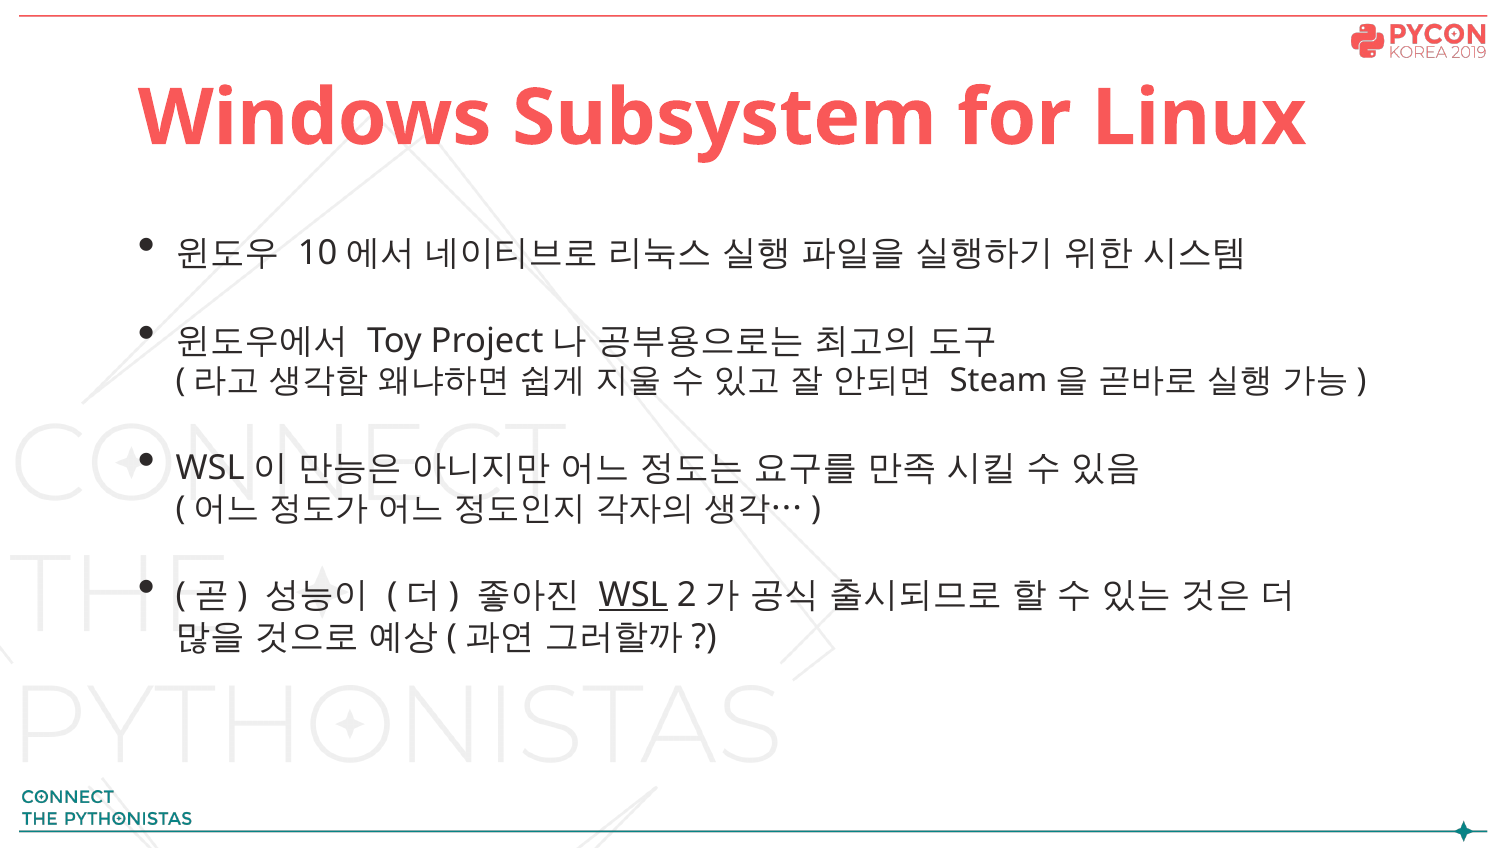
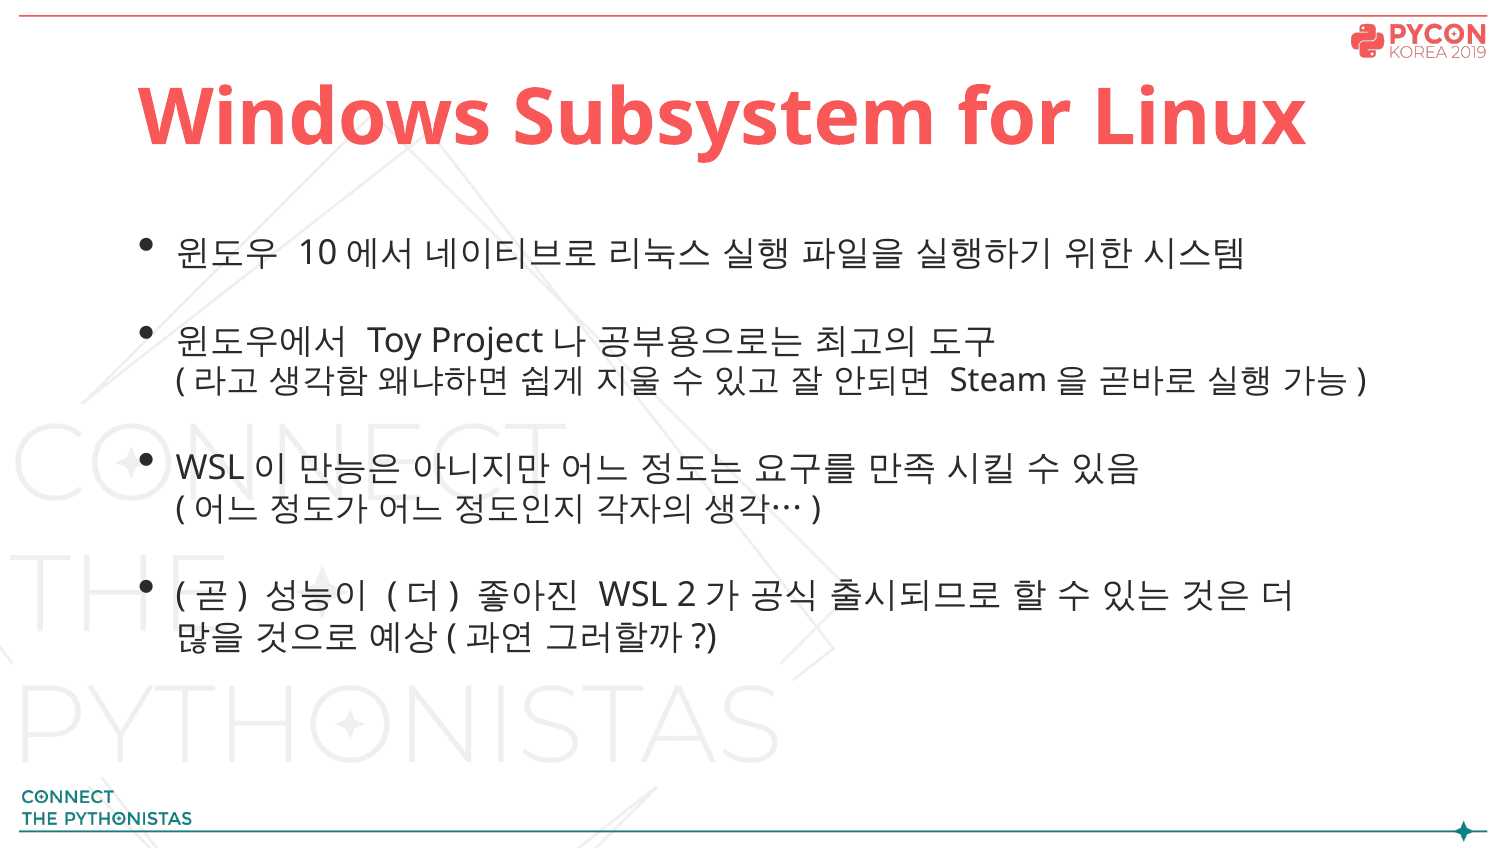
WSL at (633, 595) underline: present -> none
